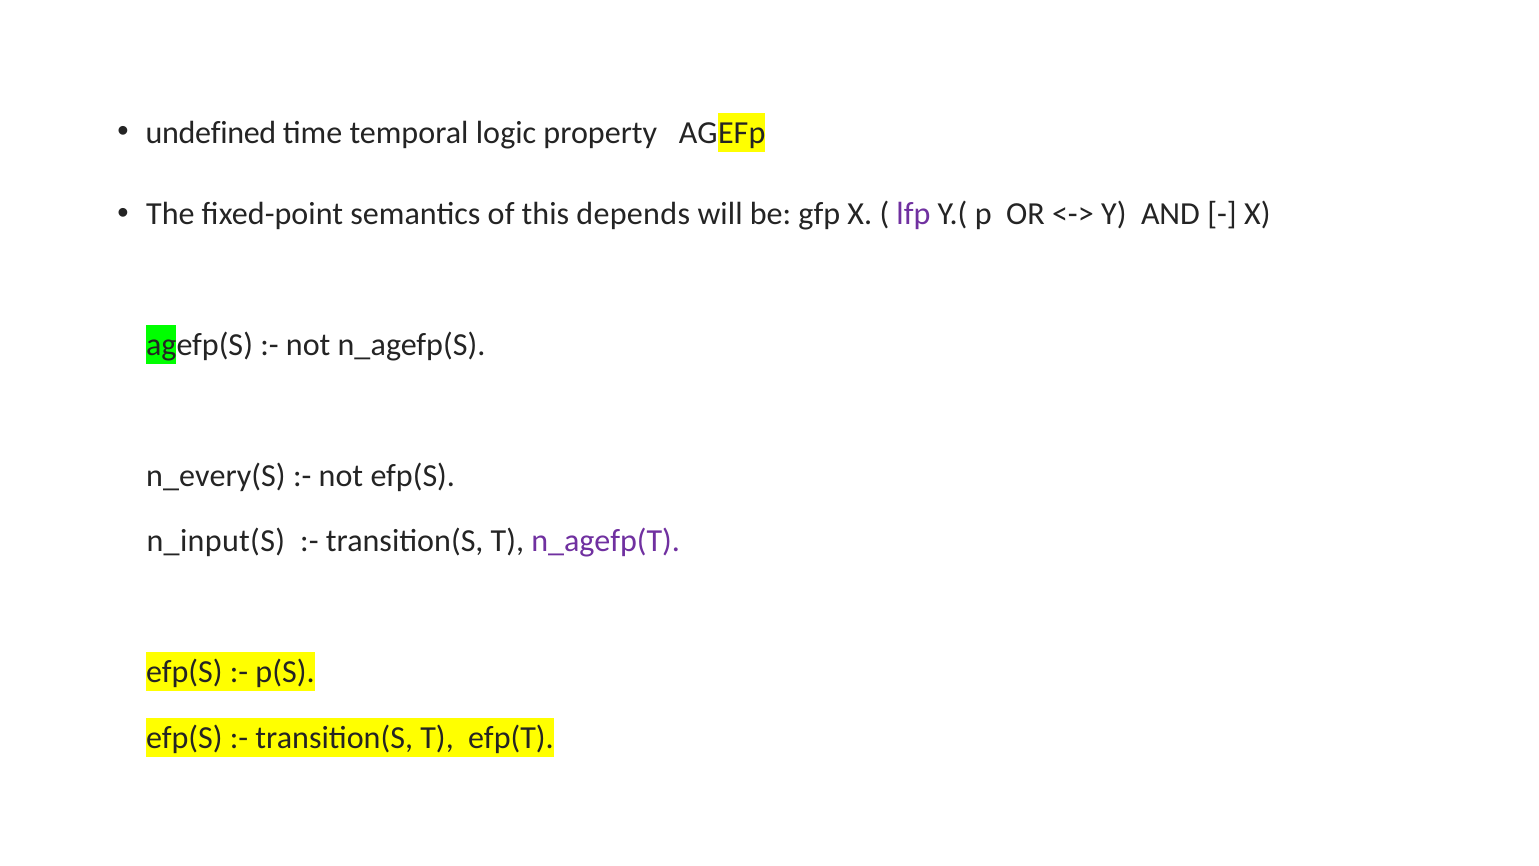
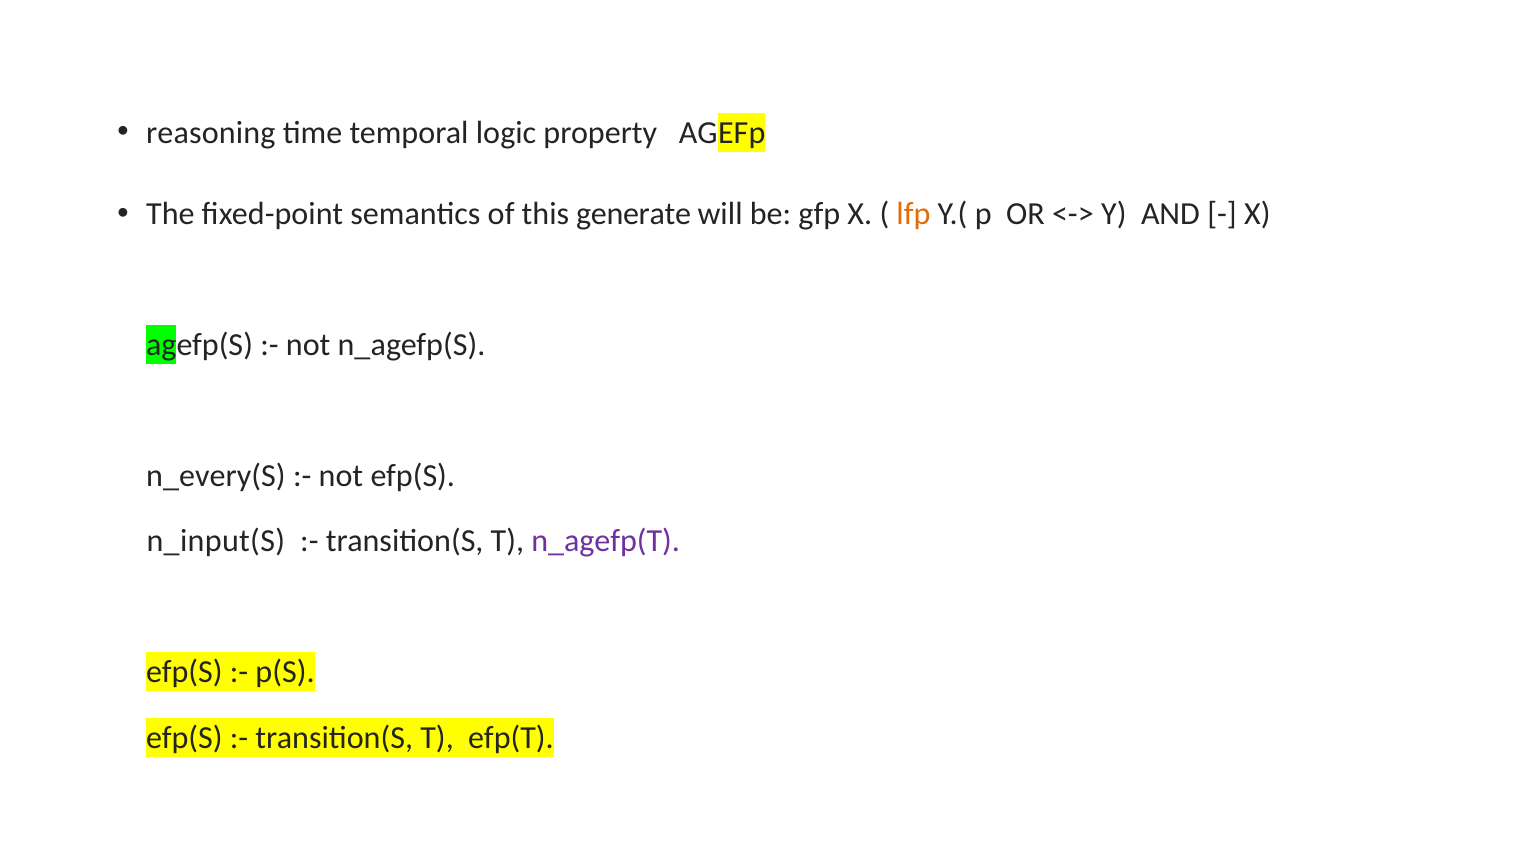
undefined: undefined -> reasoning
depends: depends -> generate
lfp colour: purple -> orange
